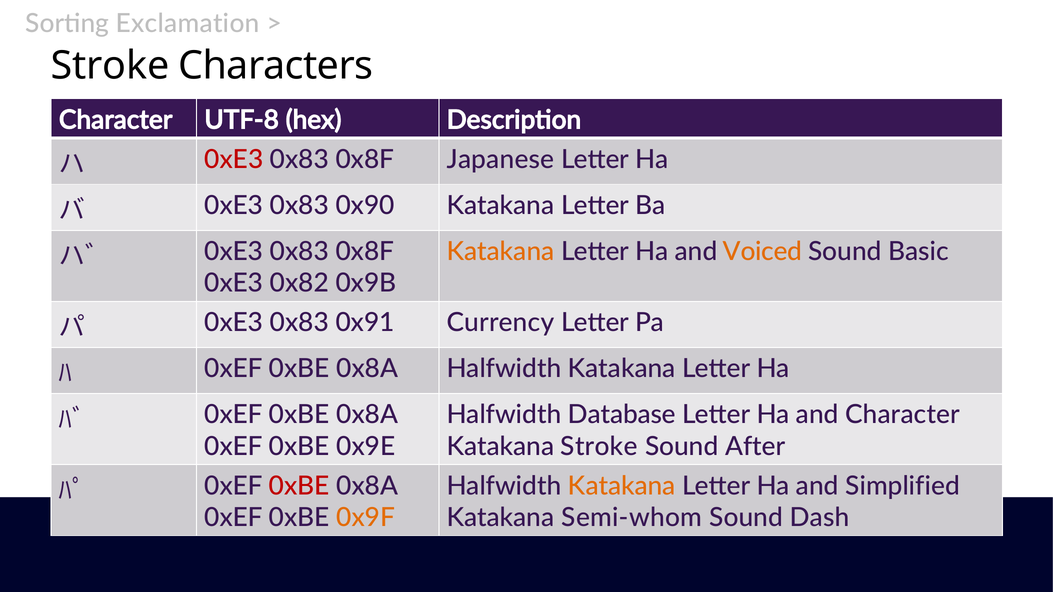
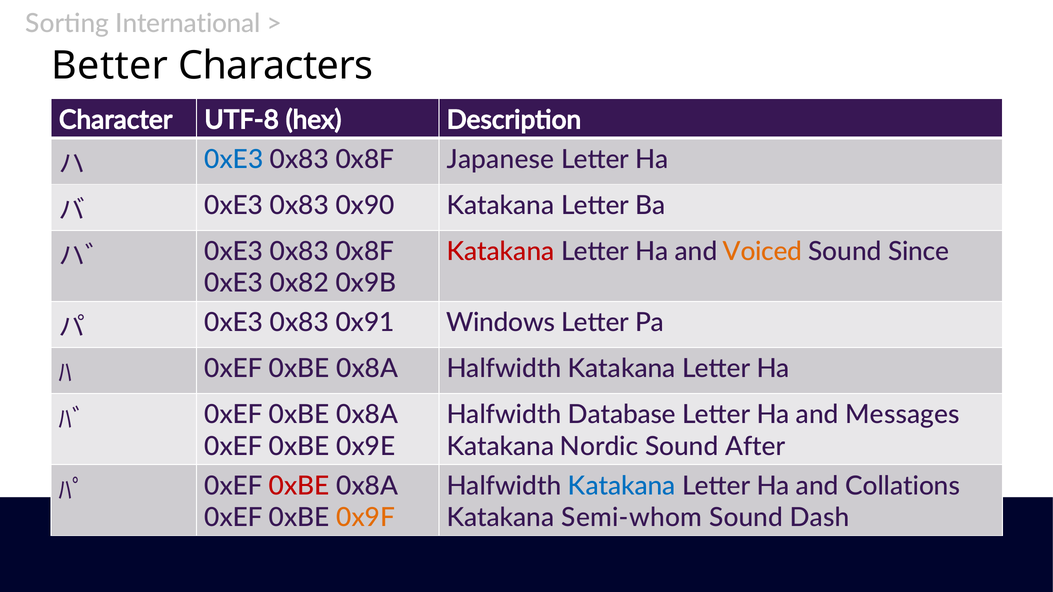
Exclamation: Exclamation -> International
Stroke at (110, 66): Stroke -> Better
0xE3 at (234, 159) colour: red -> blue
Katakana at (501, 252) colour: orange -> red
Basic: Basic -> Since
Currency: Currency -> Windows
and Character: Character -> Messages
Katakana Stroke: Stroke -> Nordic
Katakana at (622, 486) colour: orange -> blue
Simplified: Simplified -> Collations
